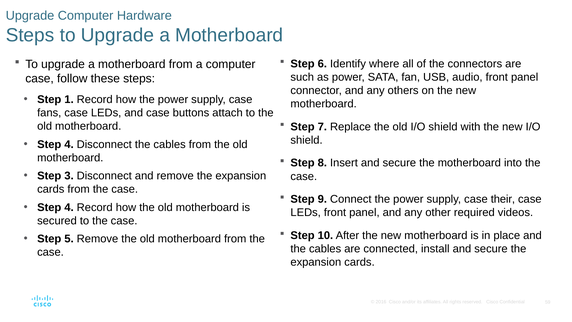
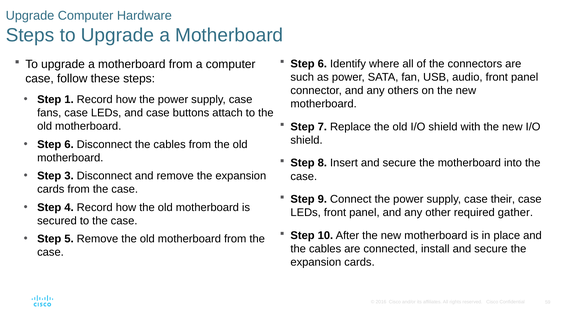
4 at (69, 144): 4 -> 6
videos: videos -> gather
